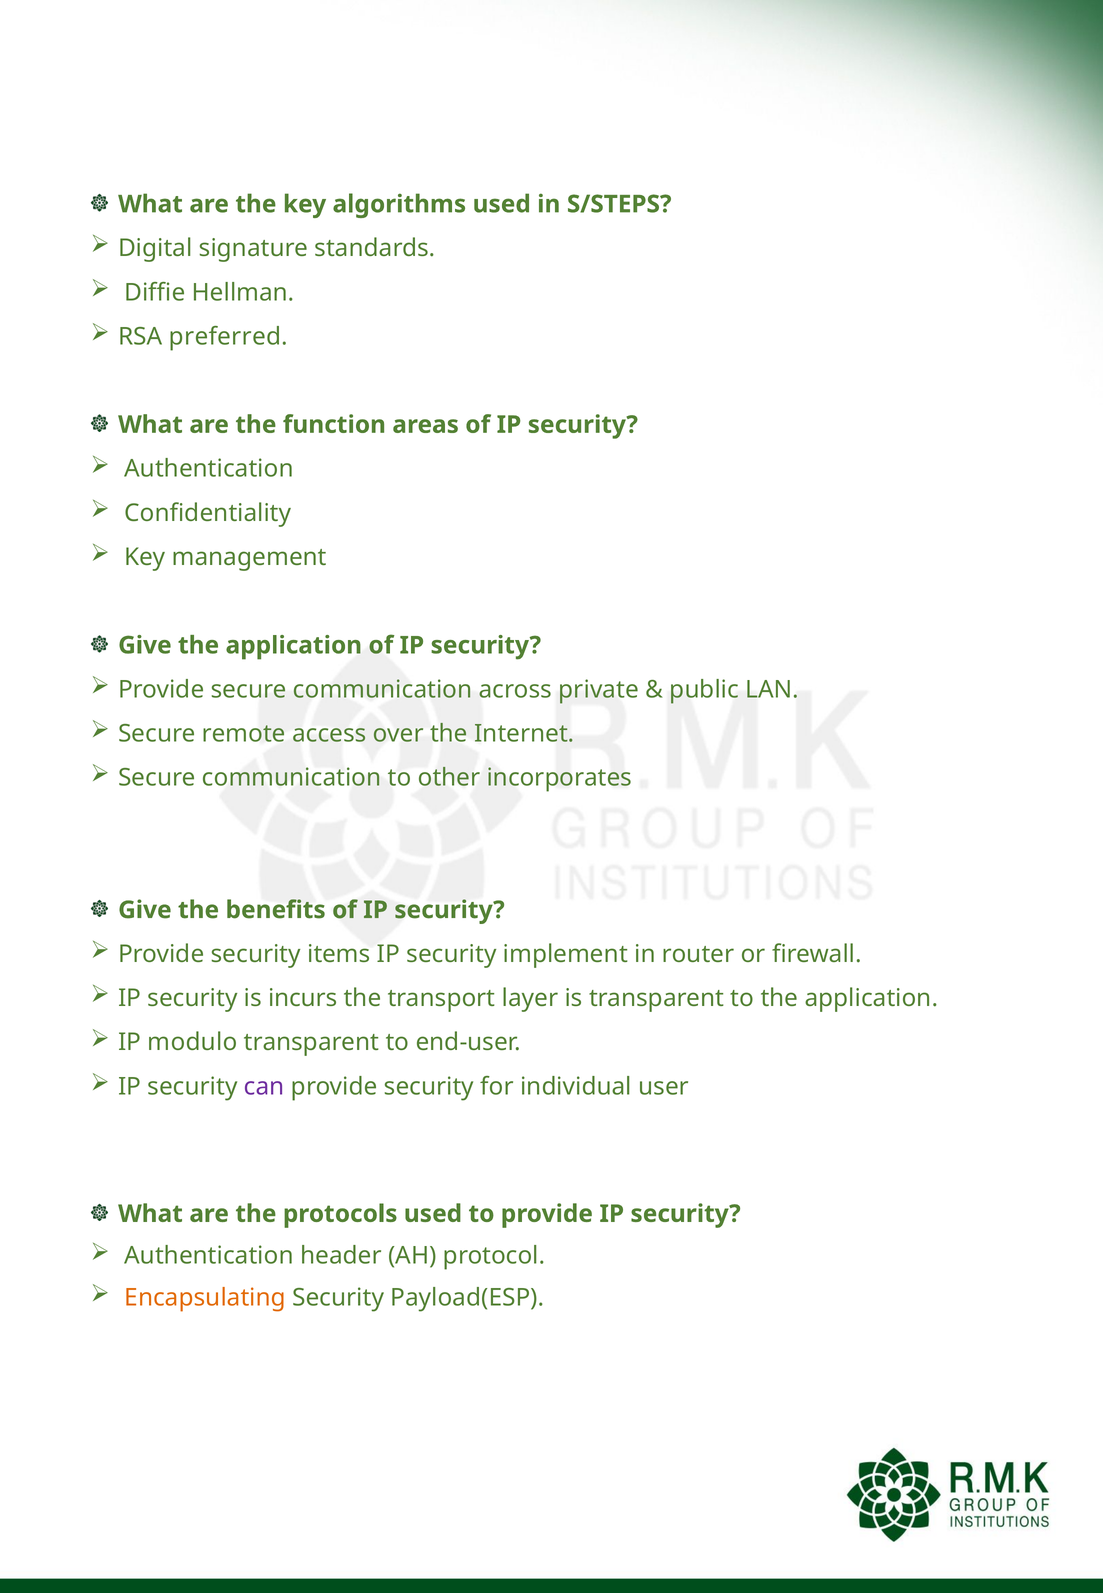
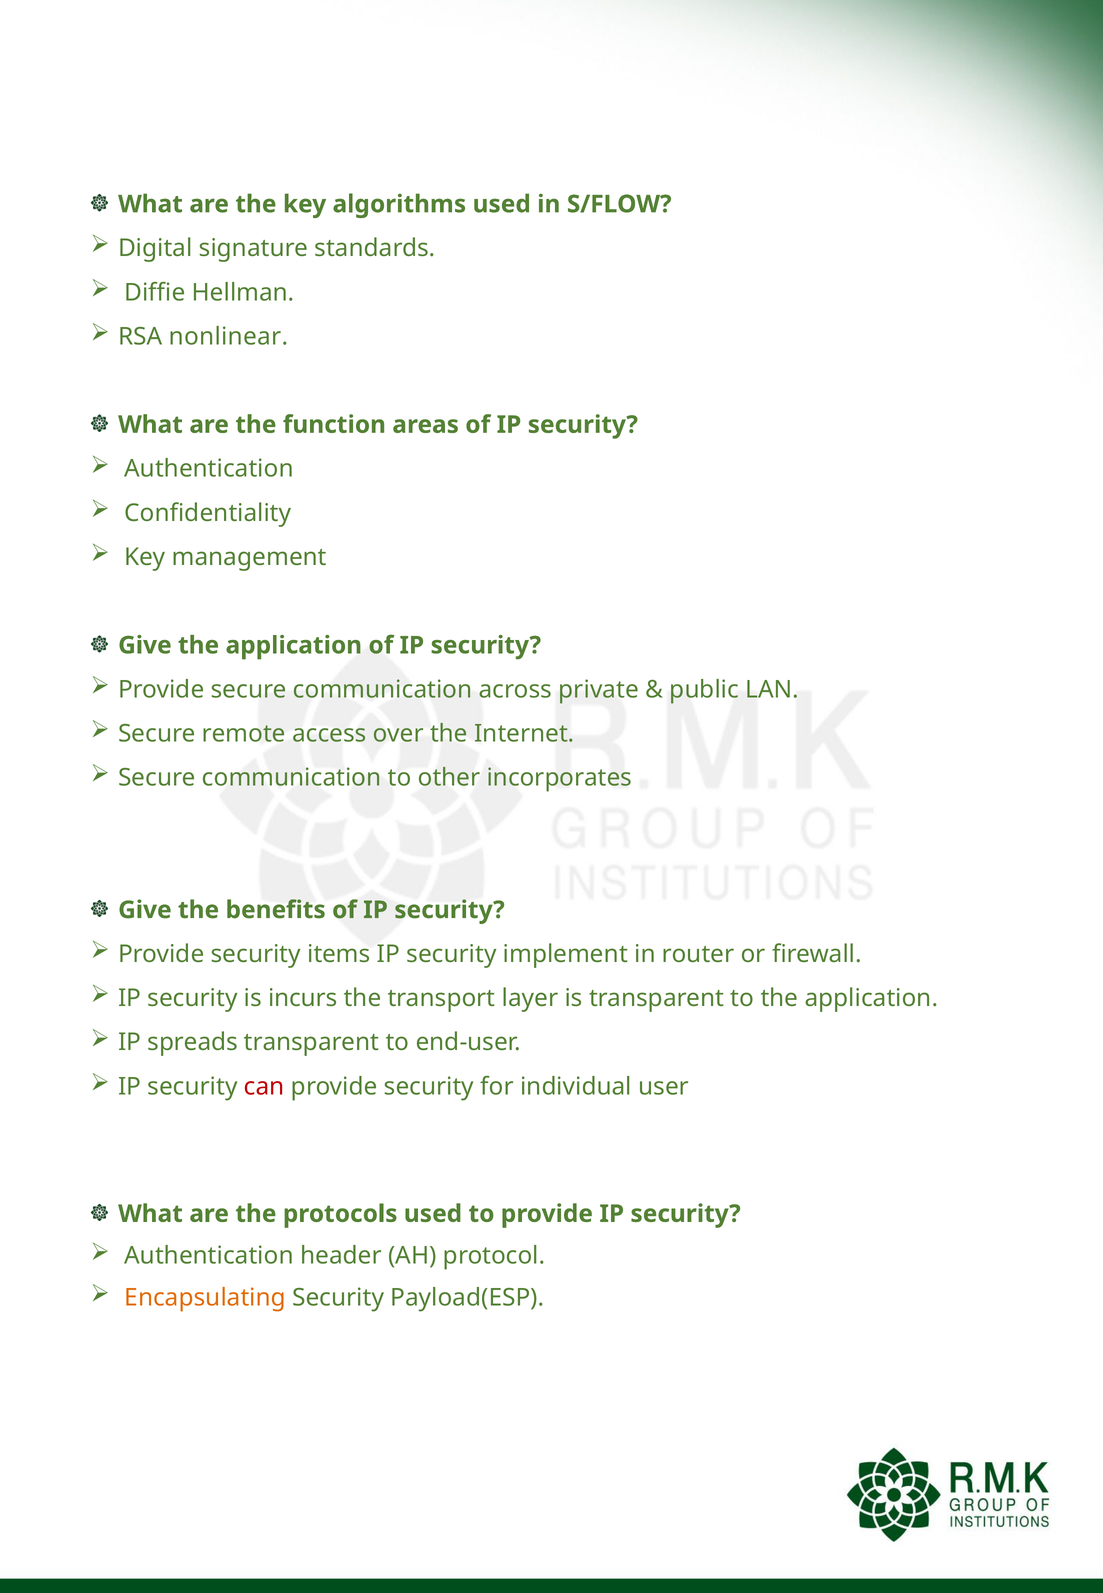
S/STEPS: S/STEPS -> S/FLOW
preferred: preferred -> nonlinear
modulo: modulo -> spreads
can colour: purple -> red
